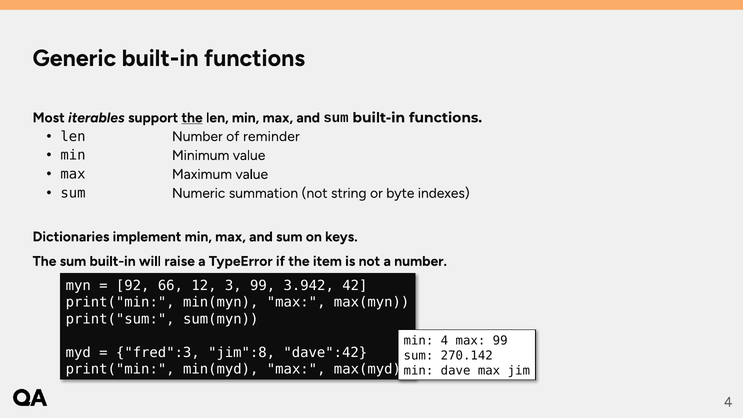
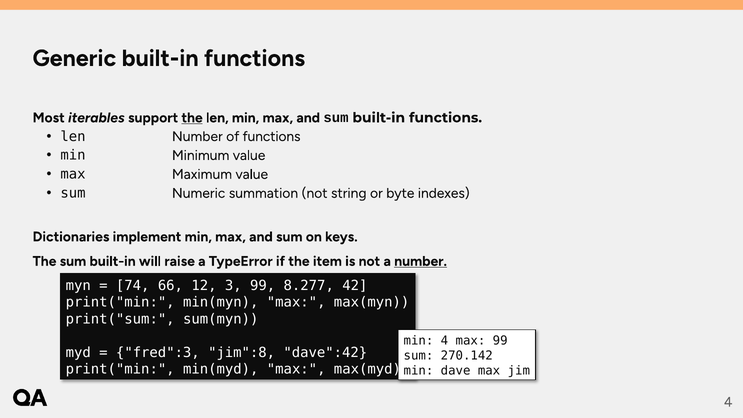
of reminder: reminder -> functions
number at (421, 261) underline: none -> present
92: 92 -> 74
3.942: 3.942 -> 8.277
